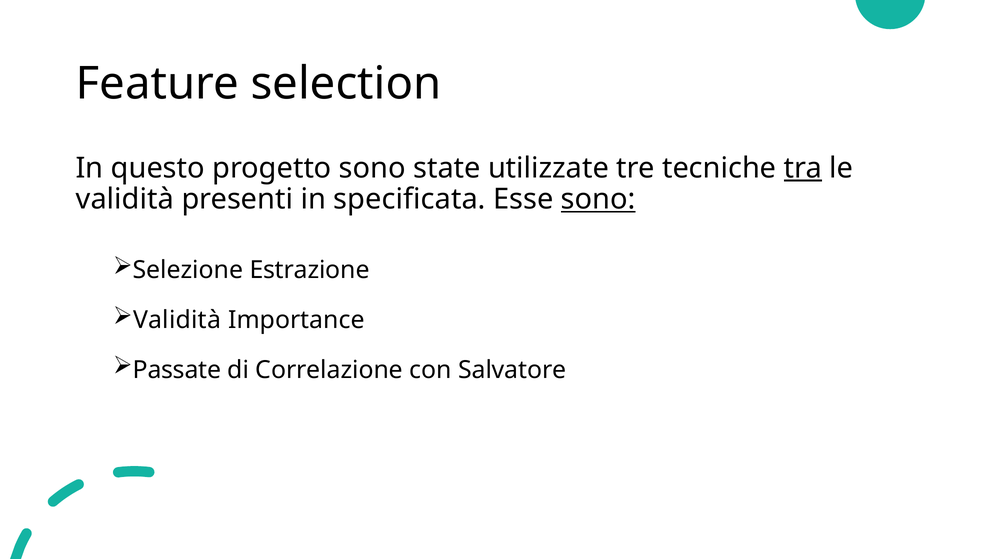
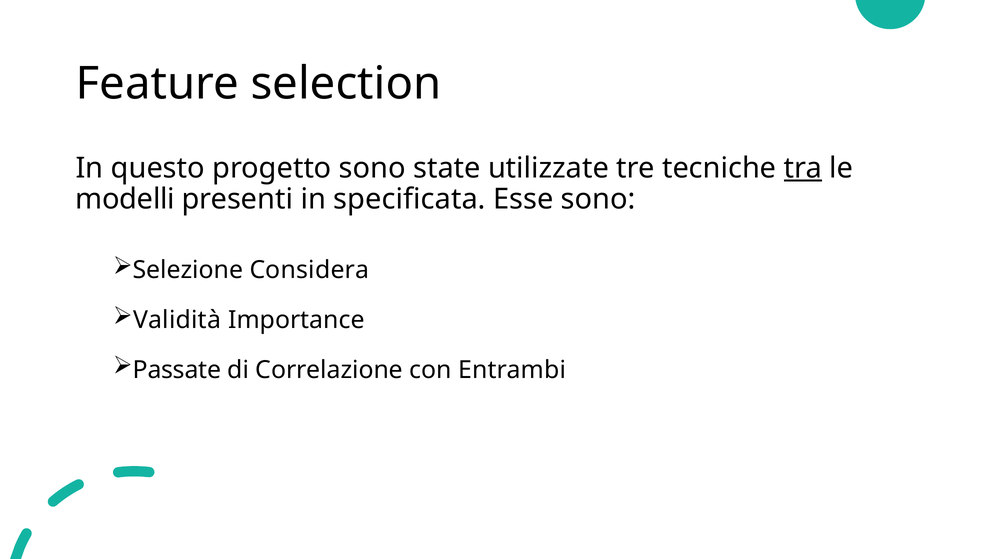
validità at (125, 199): validità -> modelli
sono at (598, 199) underline: present -> none
Estrazione: Estrazione -> Considera
Salvatore: Salvatore -> Entrambi
